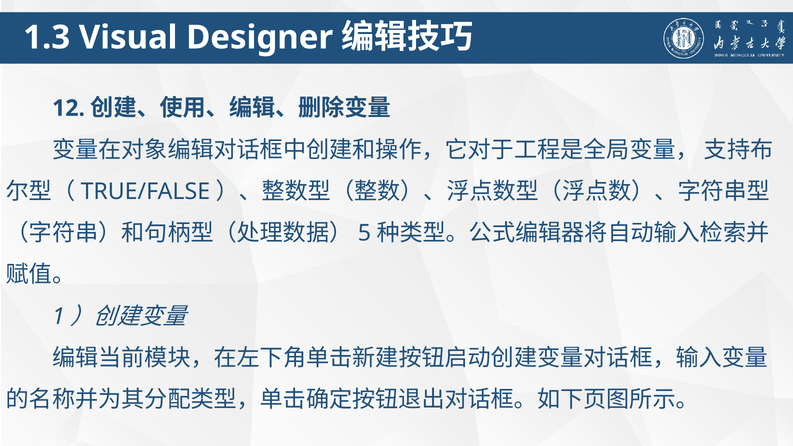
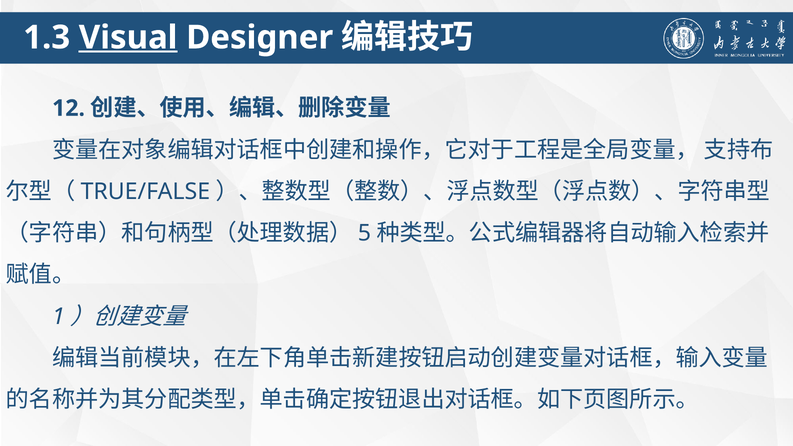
Visual underline: none -> present
